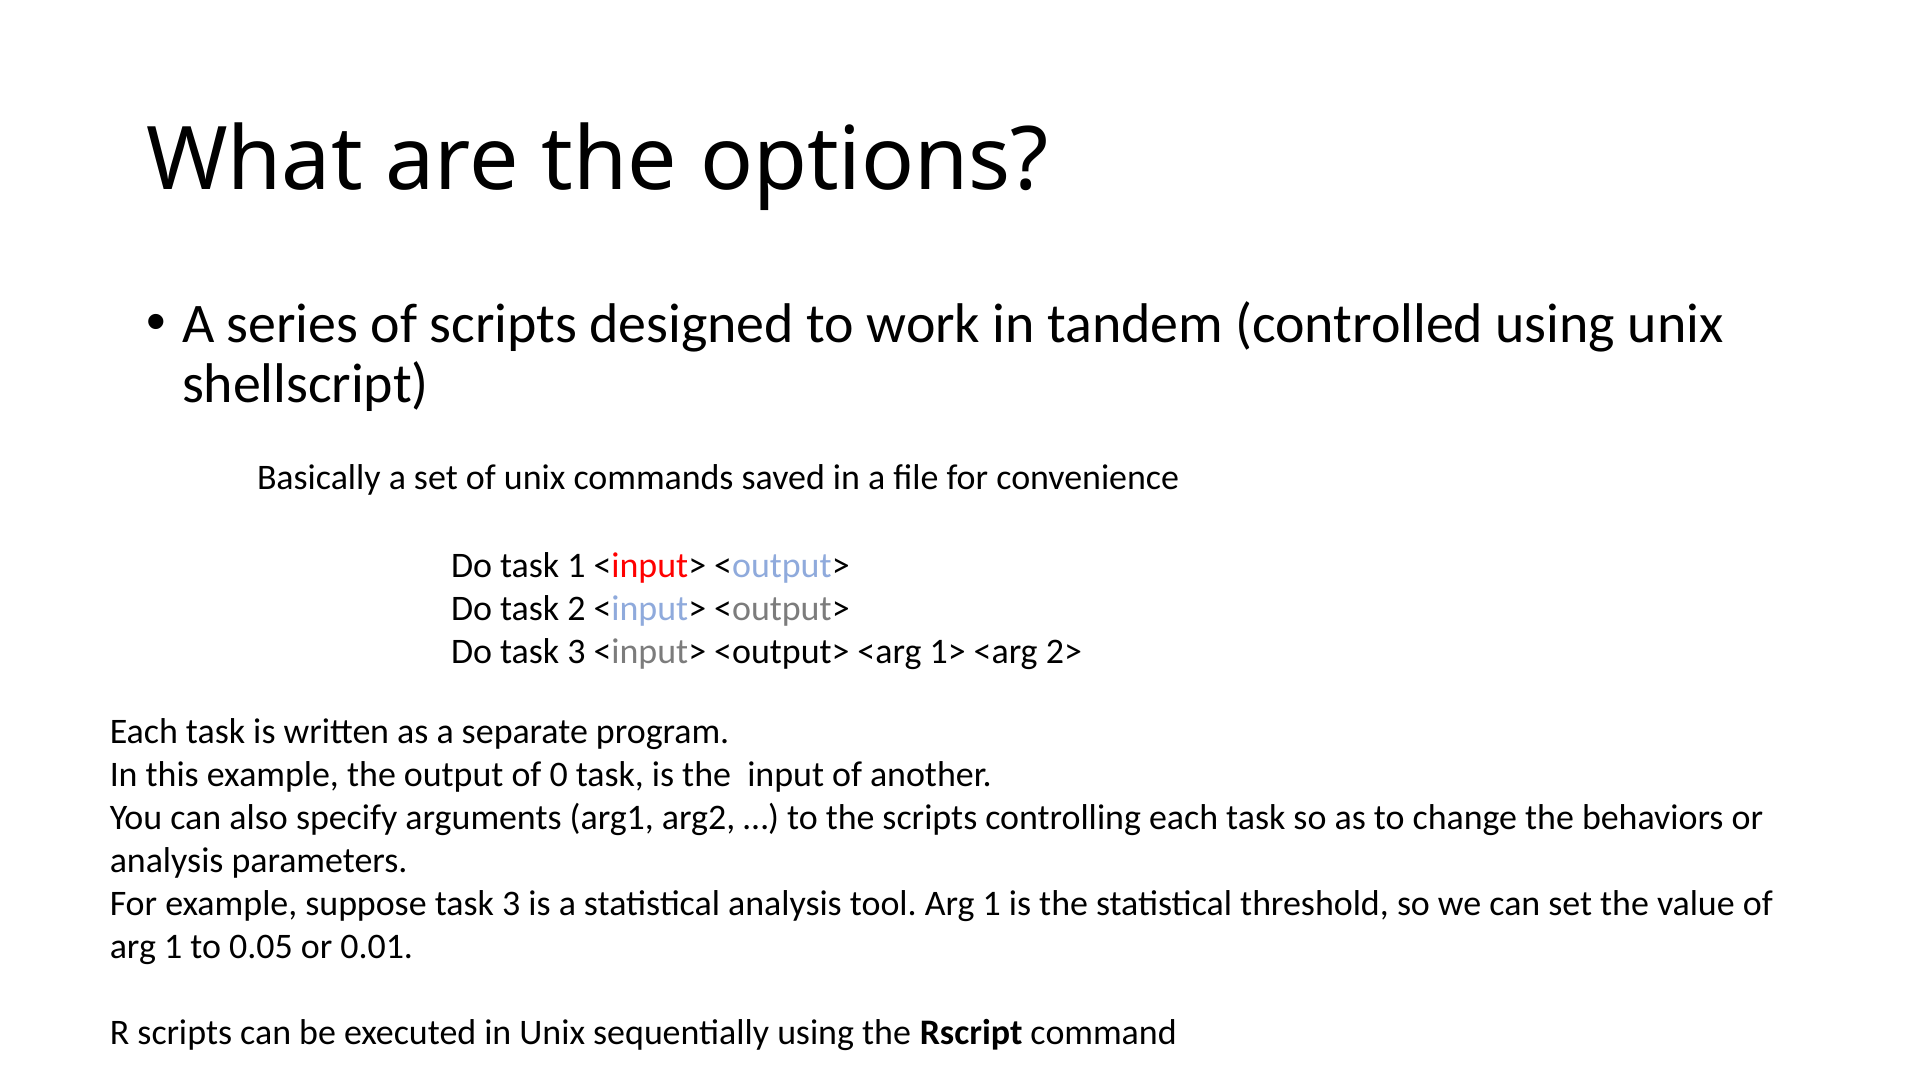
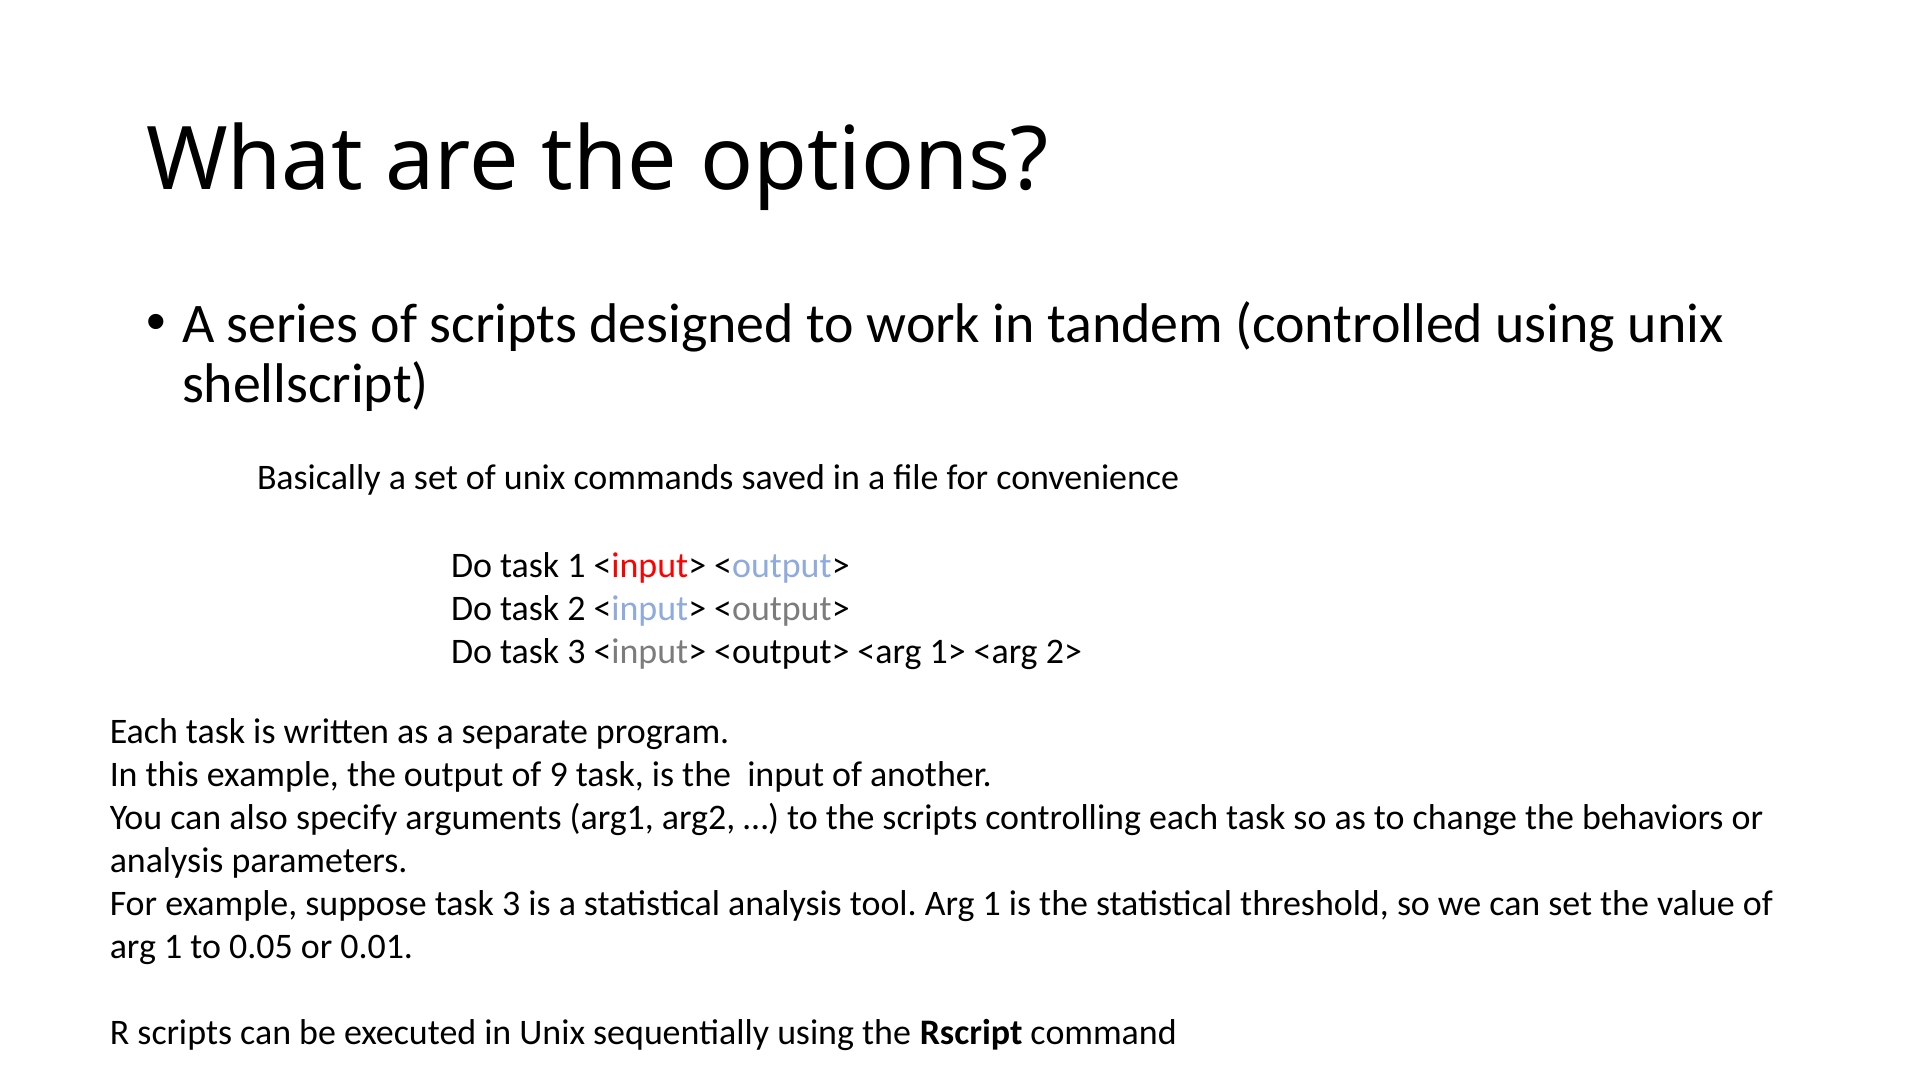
0: 0 -> 9
